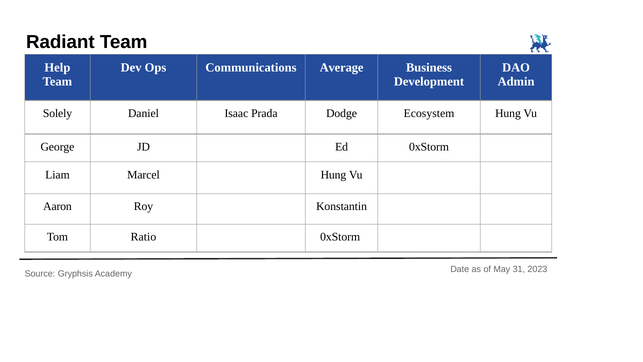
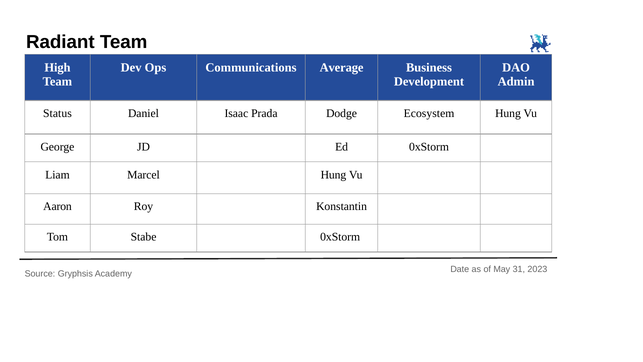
Help: Help -> High
Solely: Solely -> Status
Ratio: Ratio -> Stabe
